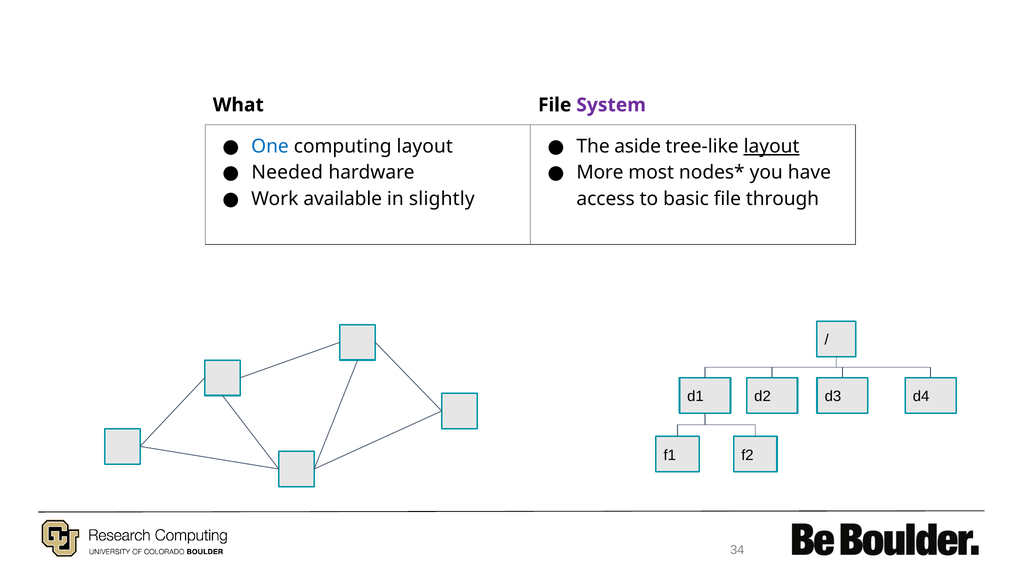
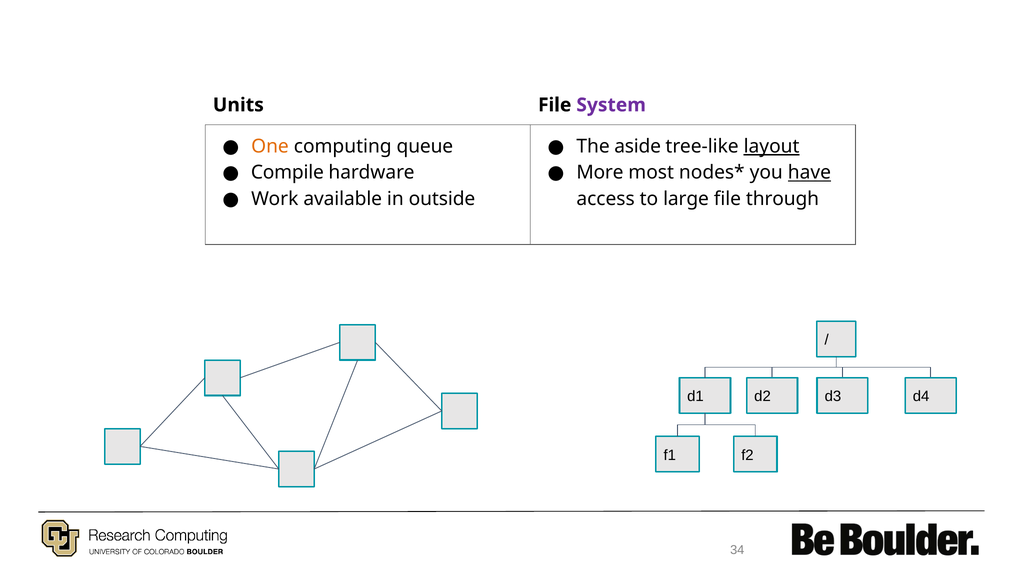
What: What -> Units
One colour: blue -> orange
computing layout: layout -> queue
Needed: Needed -> Compile
have underline: none -> present
slightly: slightly -> outside
basic: basic -> large
